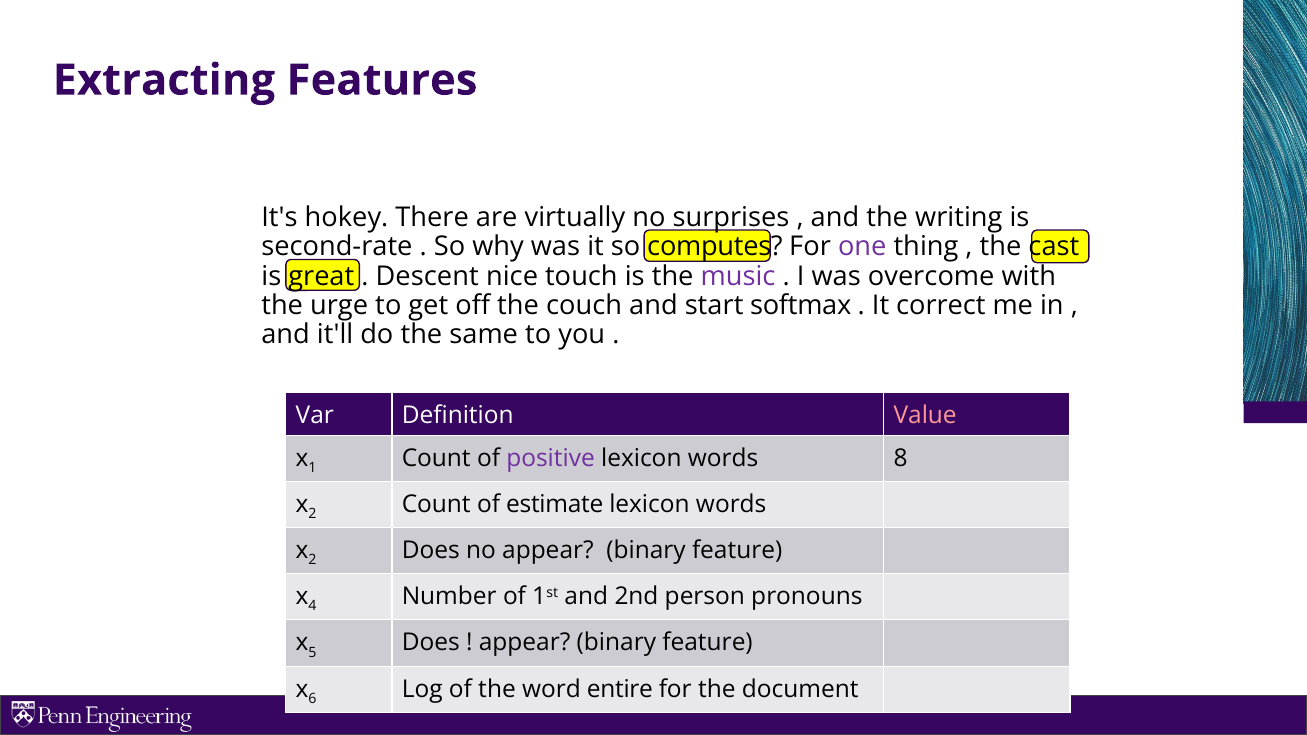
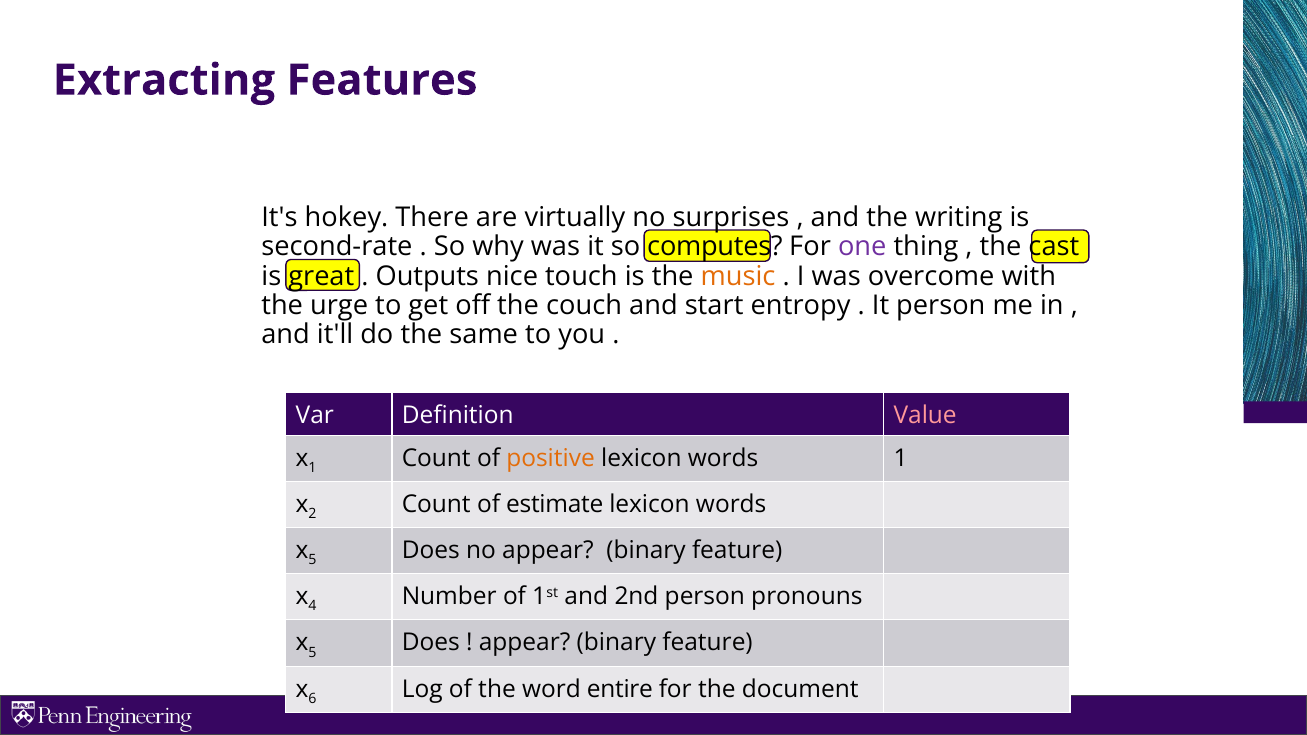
Descent: Descent -> Outputs
music colour: purple -> orange
softmax: softmax -> entropy
It correct: correct -> person
positive colour: purple -> orange
words 8: 8 -> 1
2 at (312, 560): 2 -> 5
